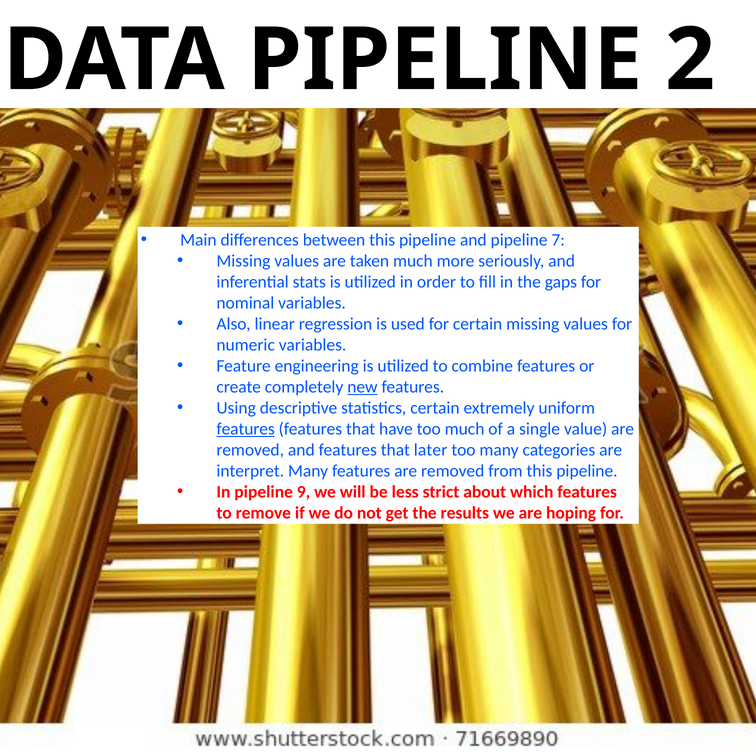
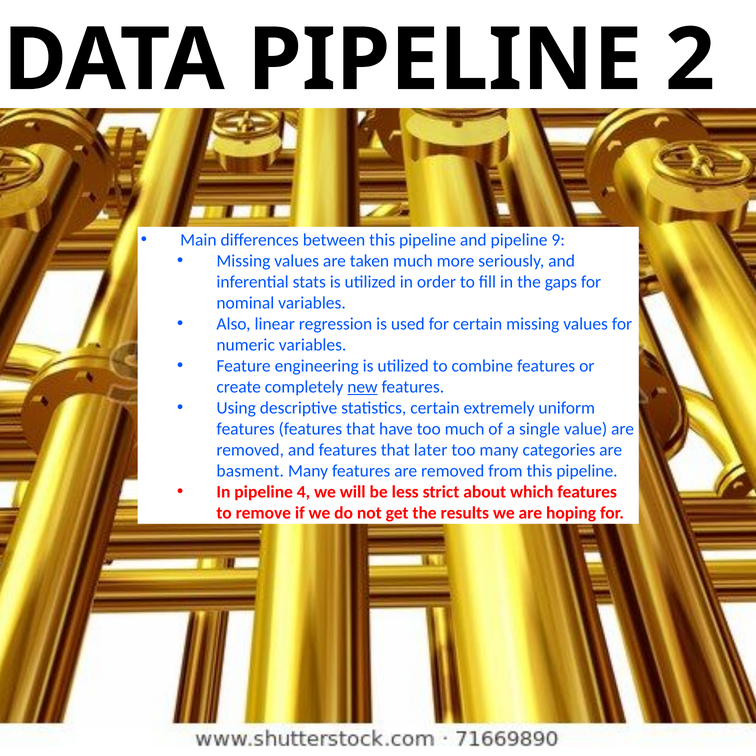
7: 7 -> 9
features at (246, 429) underline: present -> none
interpret: interpret -> basment
9: 9 -> 4
